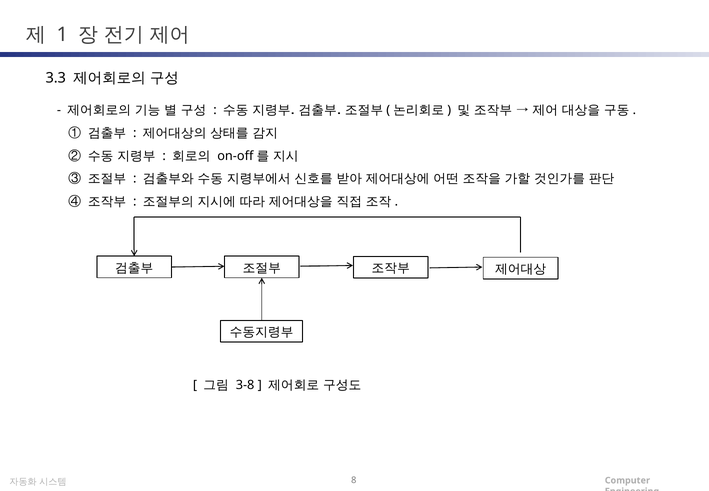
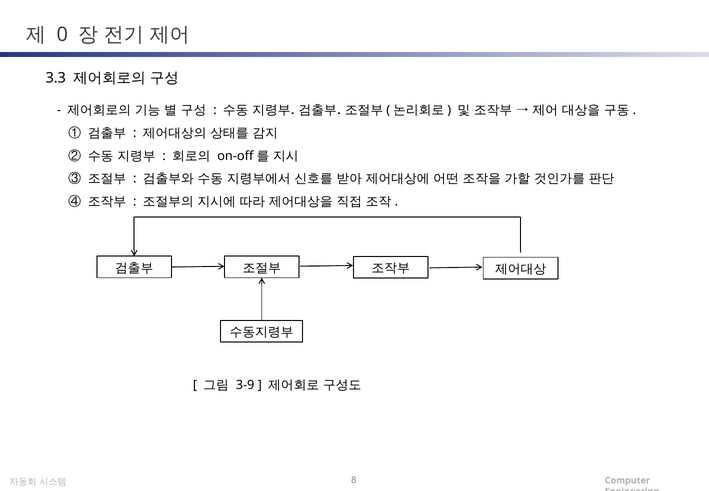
1: 1 -> 0
3-8: 3-8 -> 3-9
